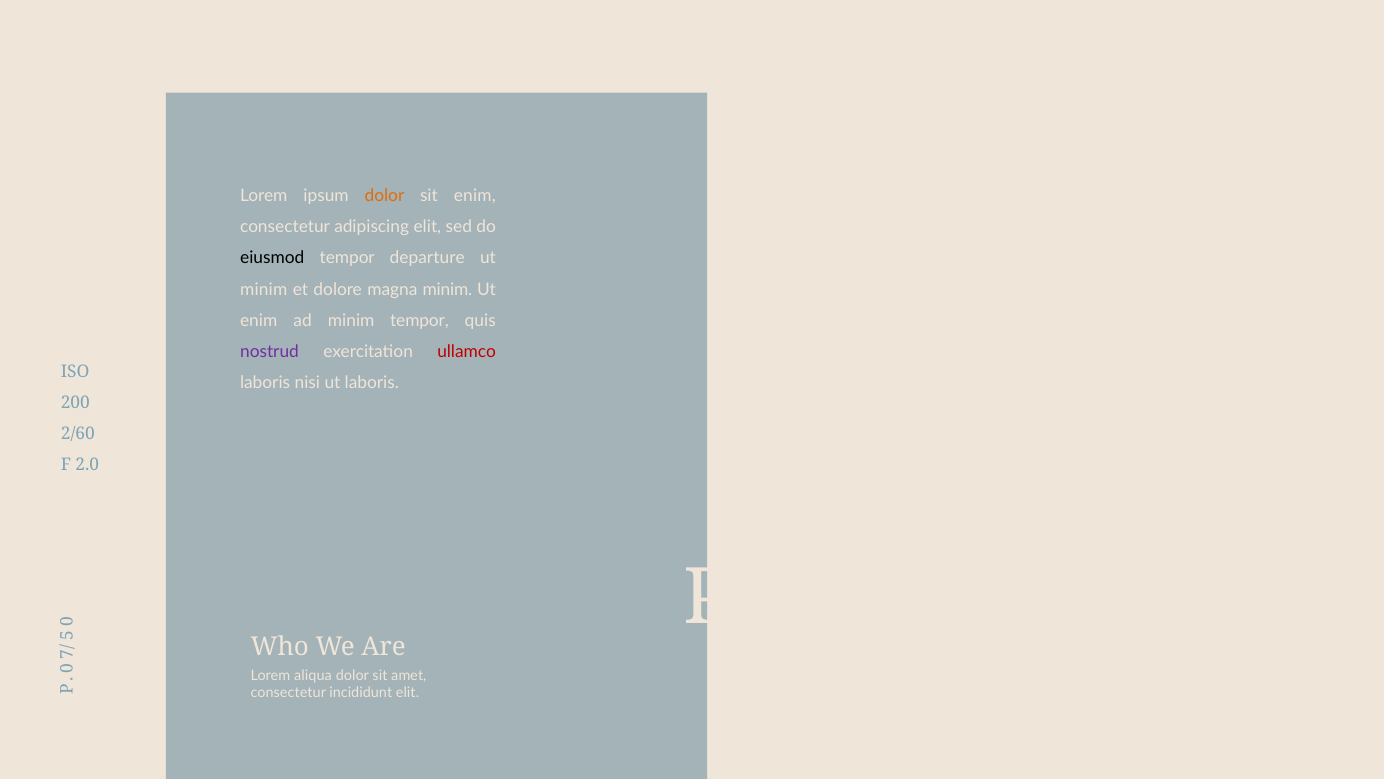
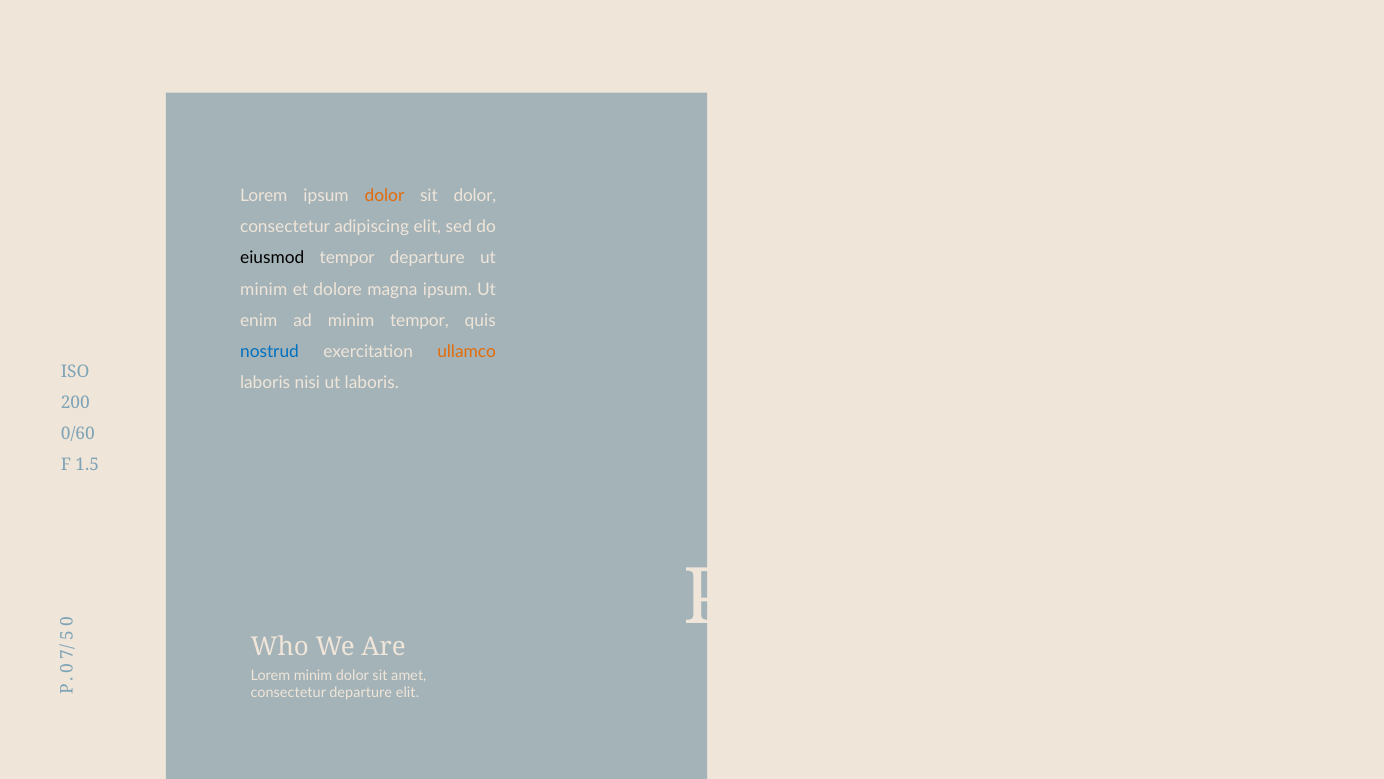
sit enim: enim -> dolor
magna minim: minim -> ipsum
nostrud colour: purple -> blue
ullamco colour: red -> orange
2/60: 2/60 -> 0/60
2.0: 2.0 -> 1.5
Lorem aliqua: aliqua -> minim
consectetur incididunt: incididunt -> departure
